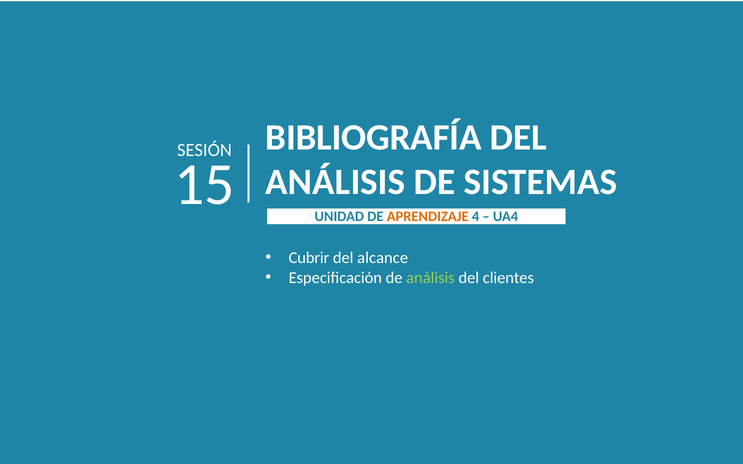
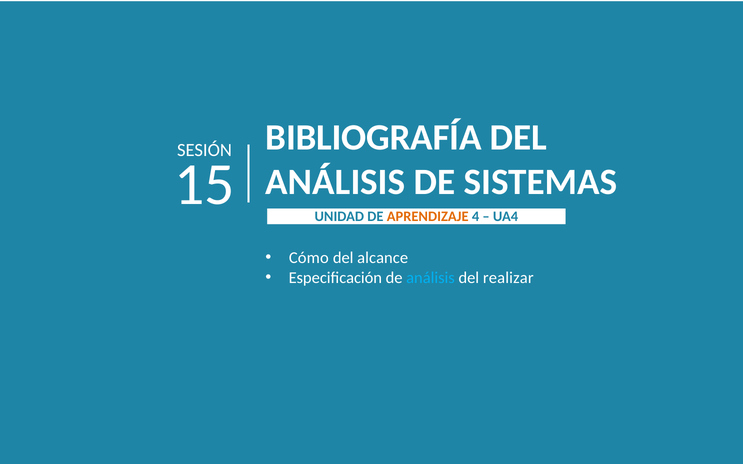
Cubrir: Cubrir -> Cómo
análisis at (431, 278) colour: light green -> light blue
clientes: clientes -> realizar
